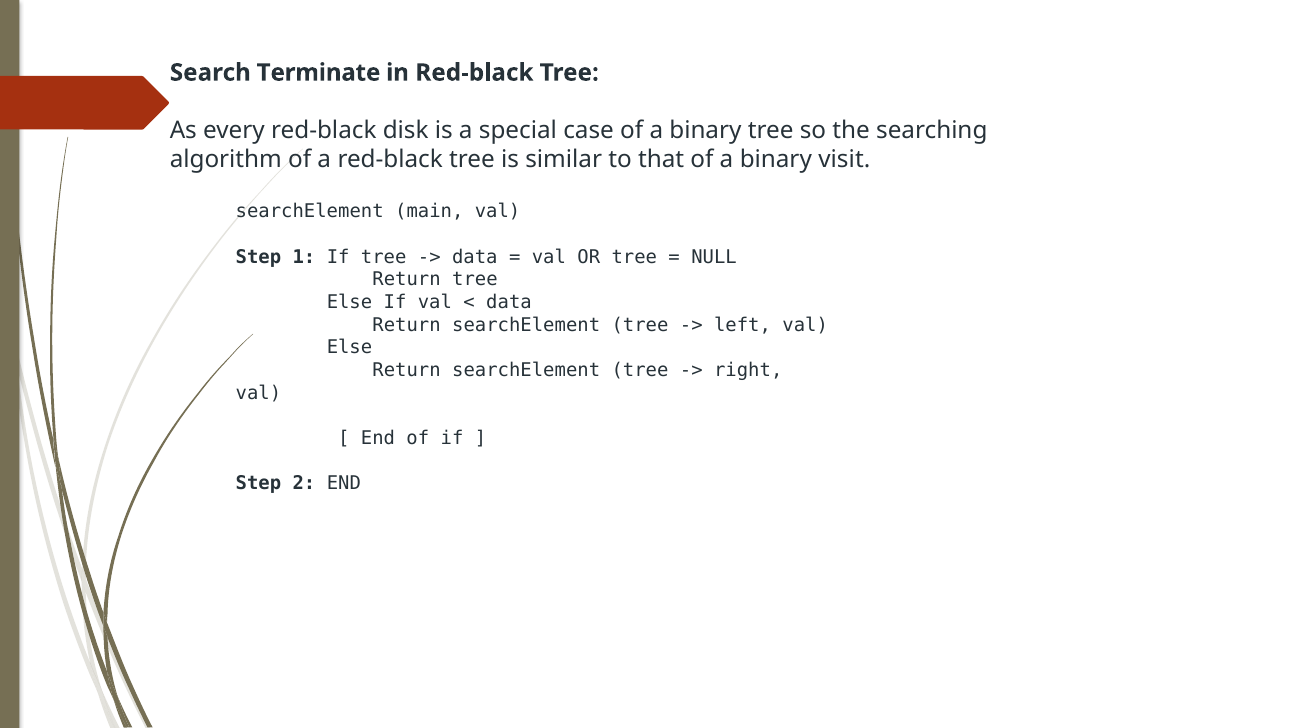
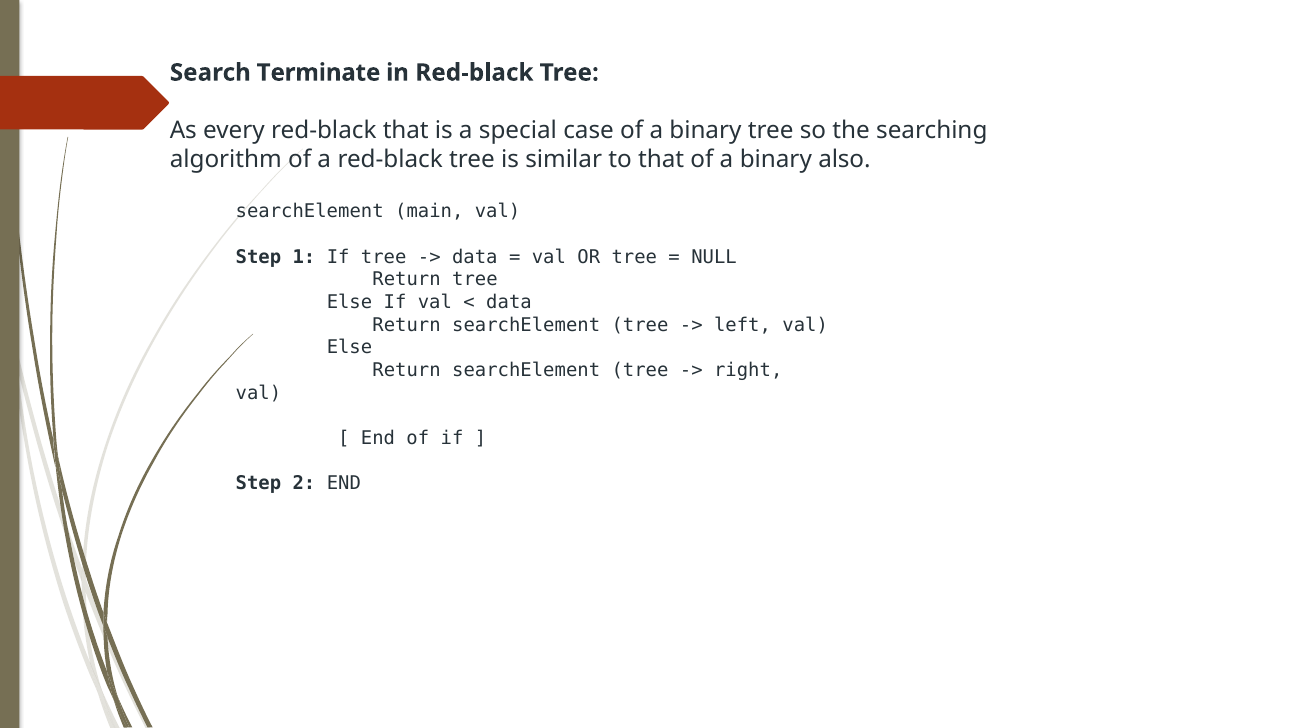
red-black disk: disk -> that
visit: visit -> also
